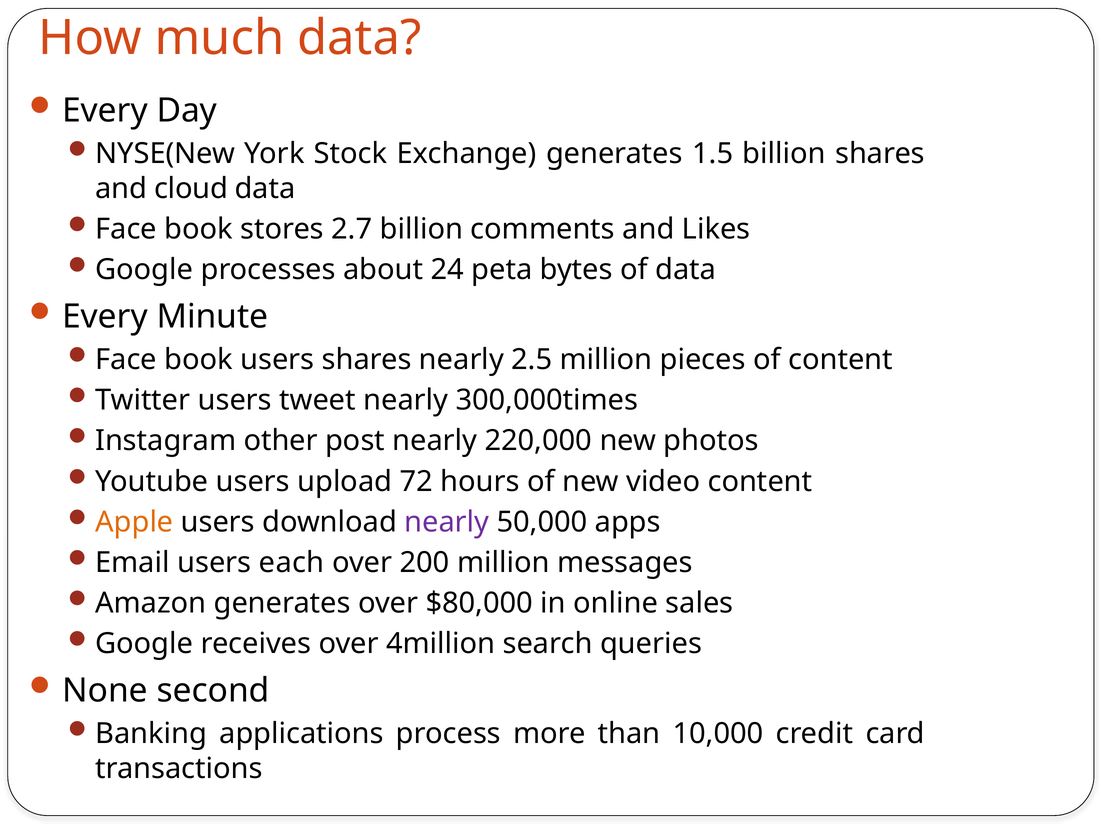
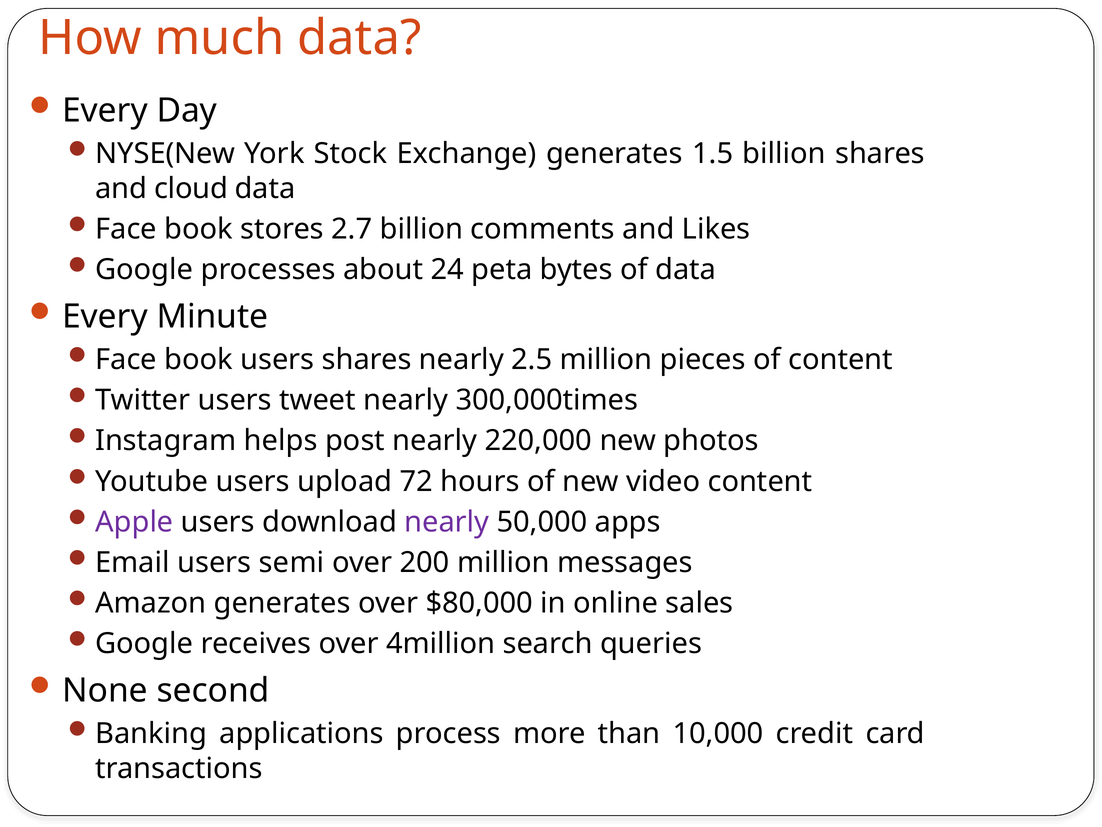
other: other -> helps
Apple colour: orange -> purple
each: each -> semi
